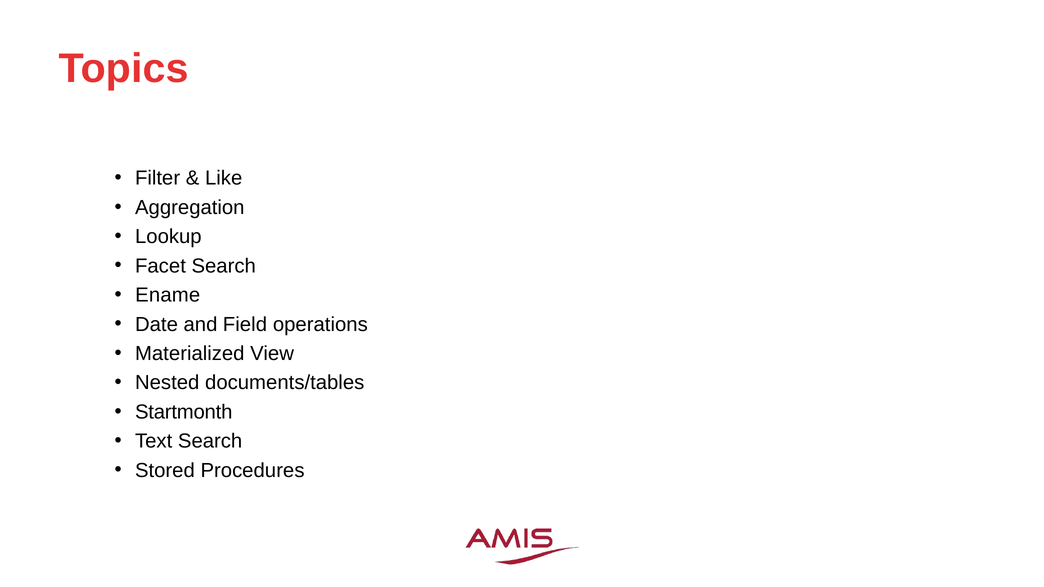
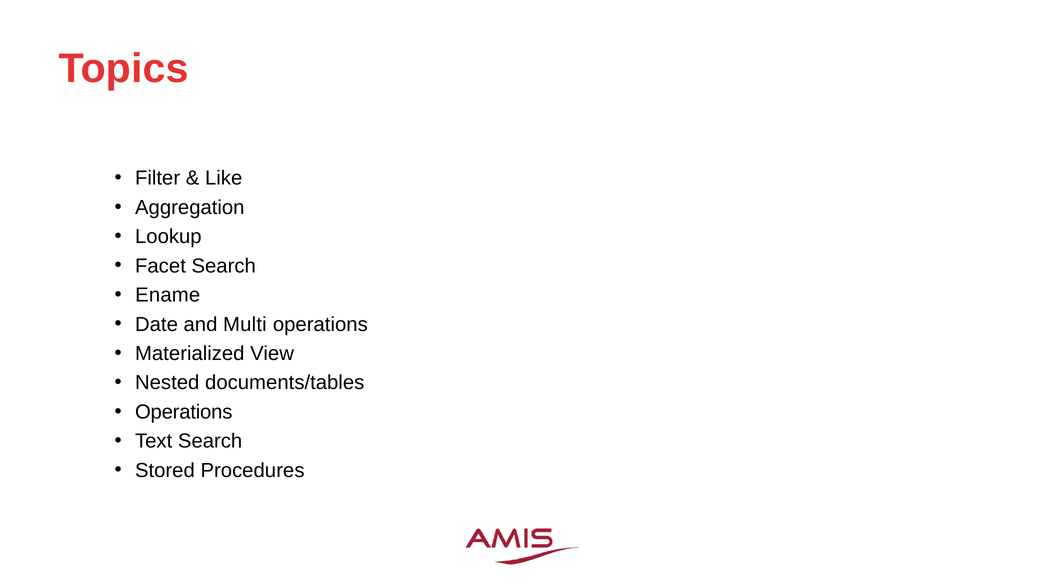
Field: Field -> Multi
Startmonth at (184, 412): Startmonth -> Operations
